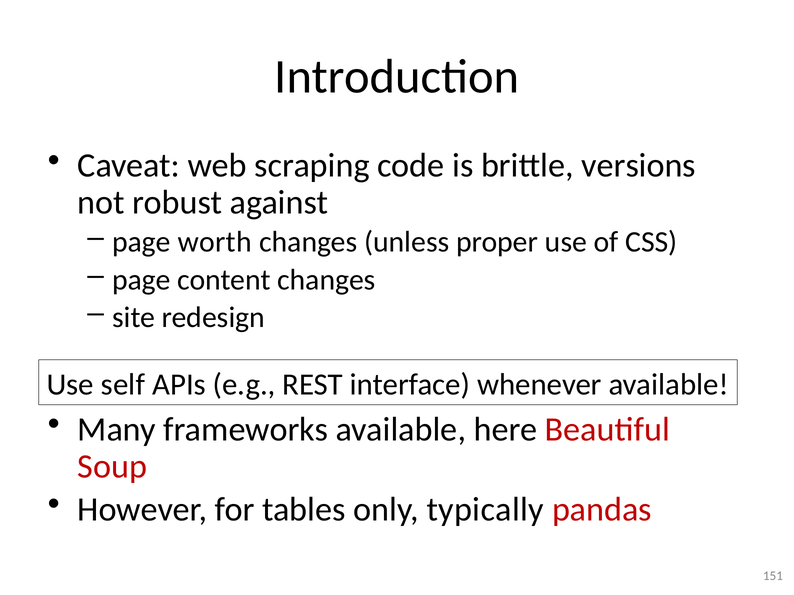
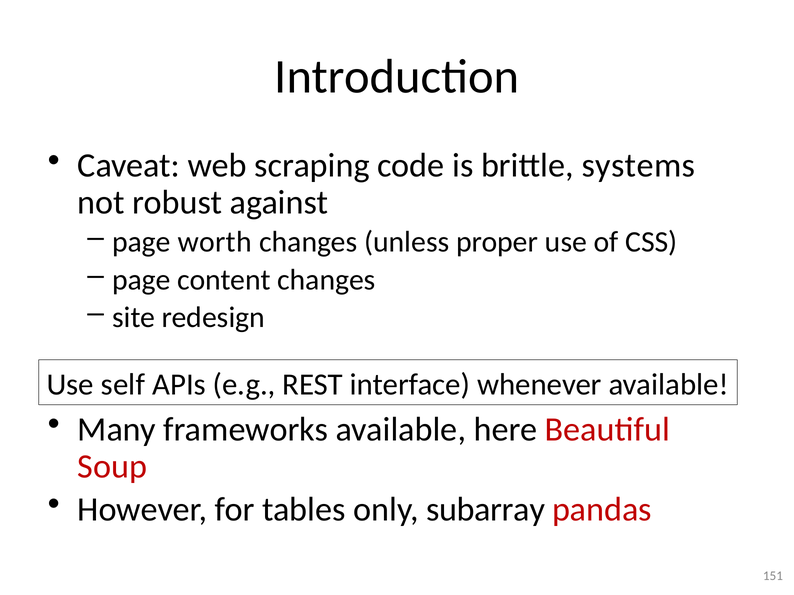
versions: versions -> systems
typically: typically -> subarray
